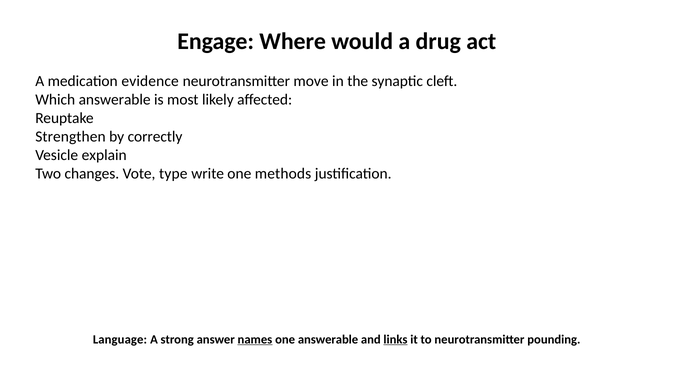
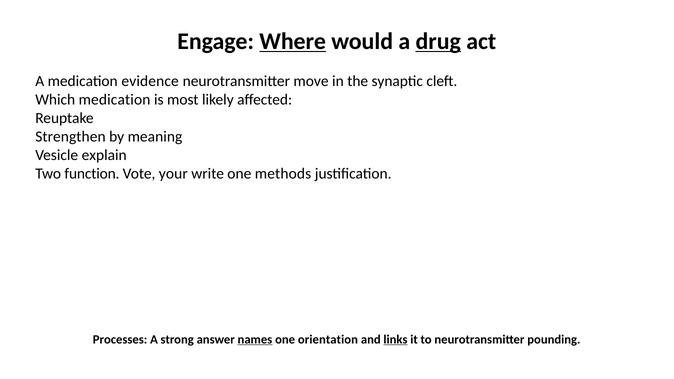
Where underline: none -> present
drug underline: none -> present
Which answerable: answerable -> medication
correctly: correctly -> meaning
changes: changes -> function
type: type -> your
Language: Language -> Processes
one answerable: answerable -> orientation
